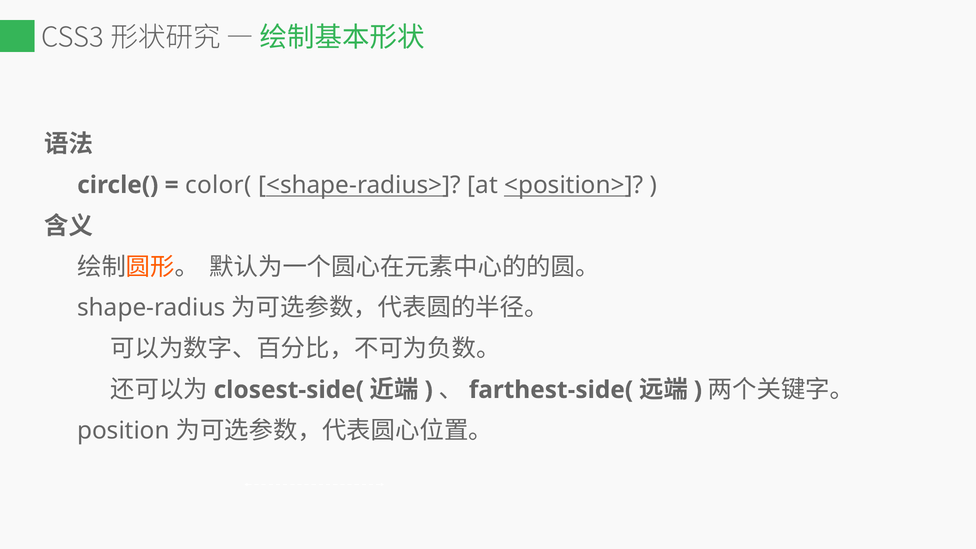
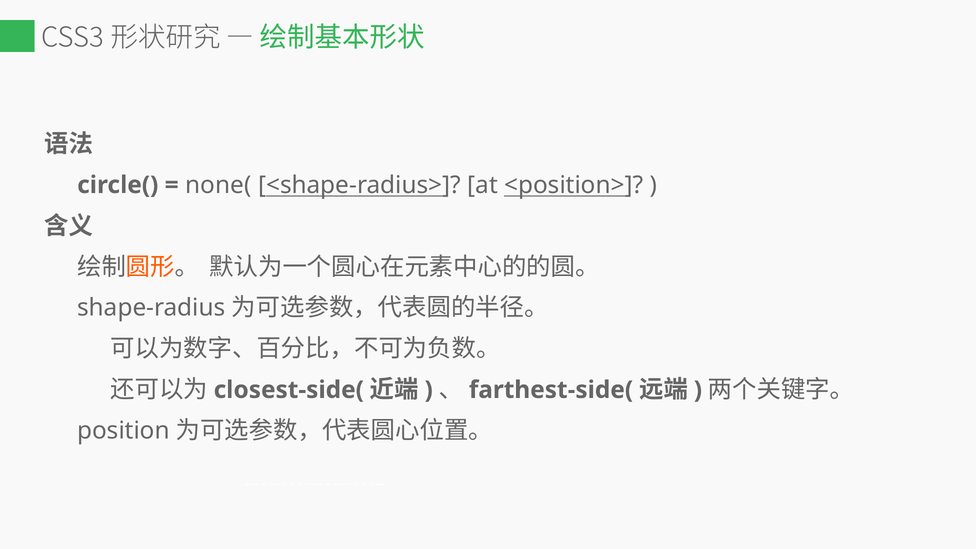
color(: color( -> none(
